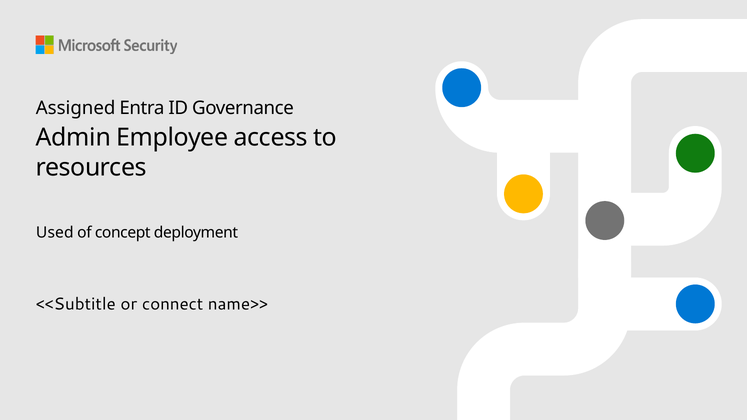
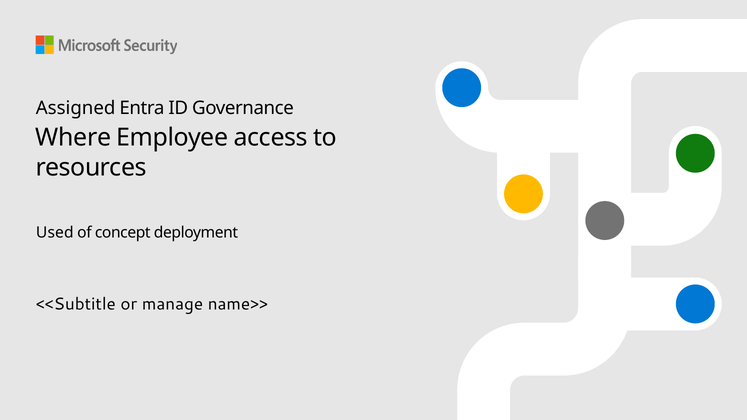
Admin: Admin -> Where
connect: connect -> manage
